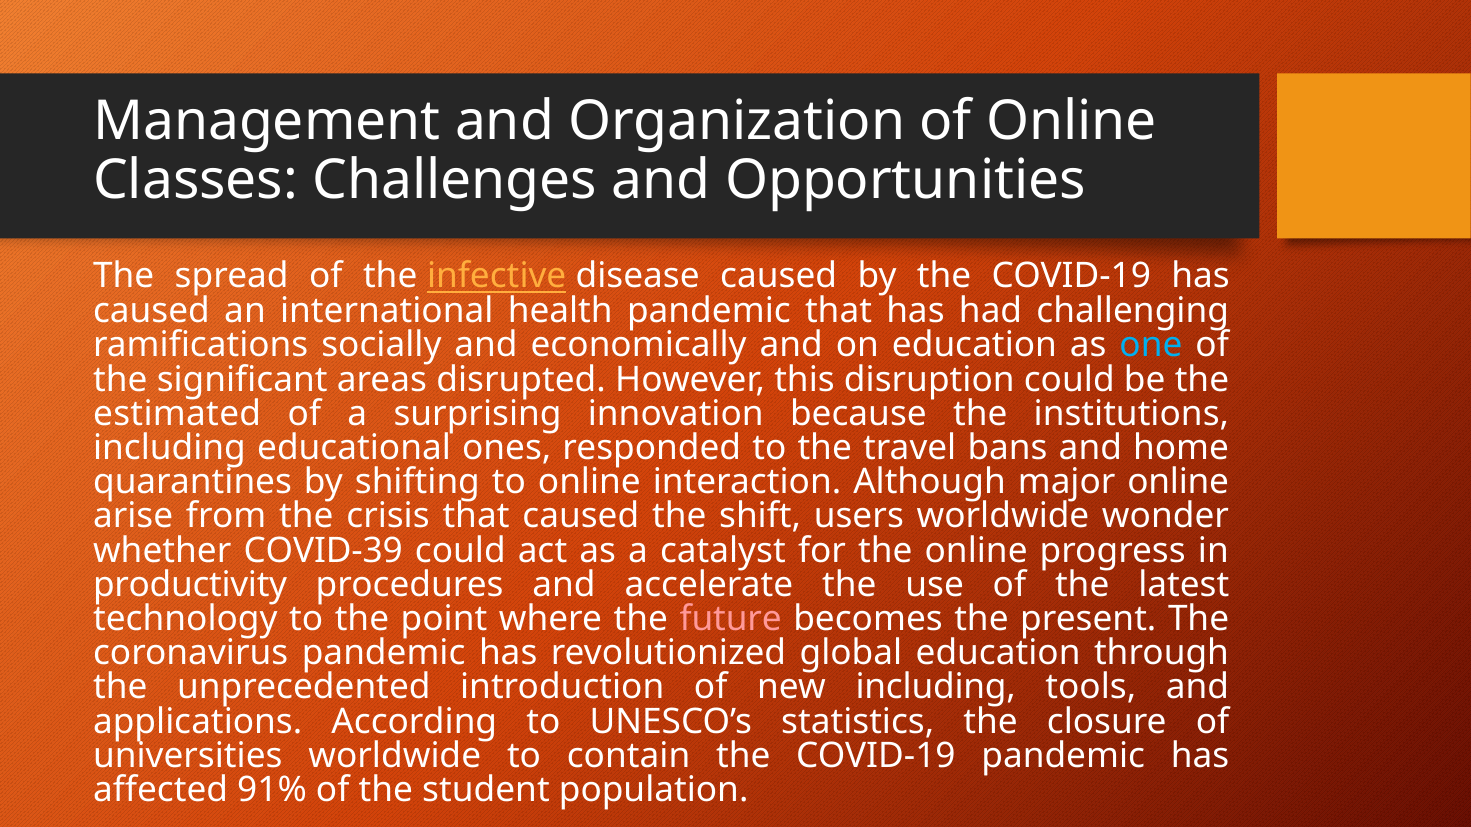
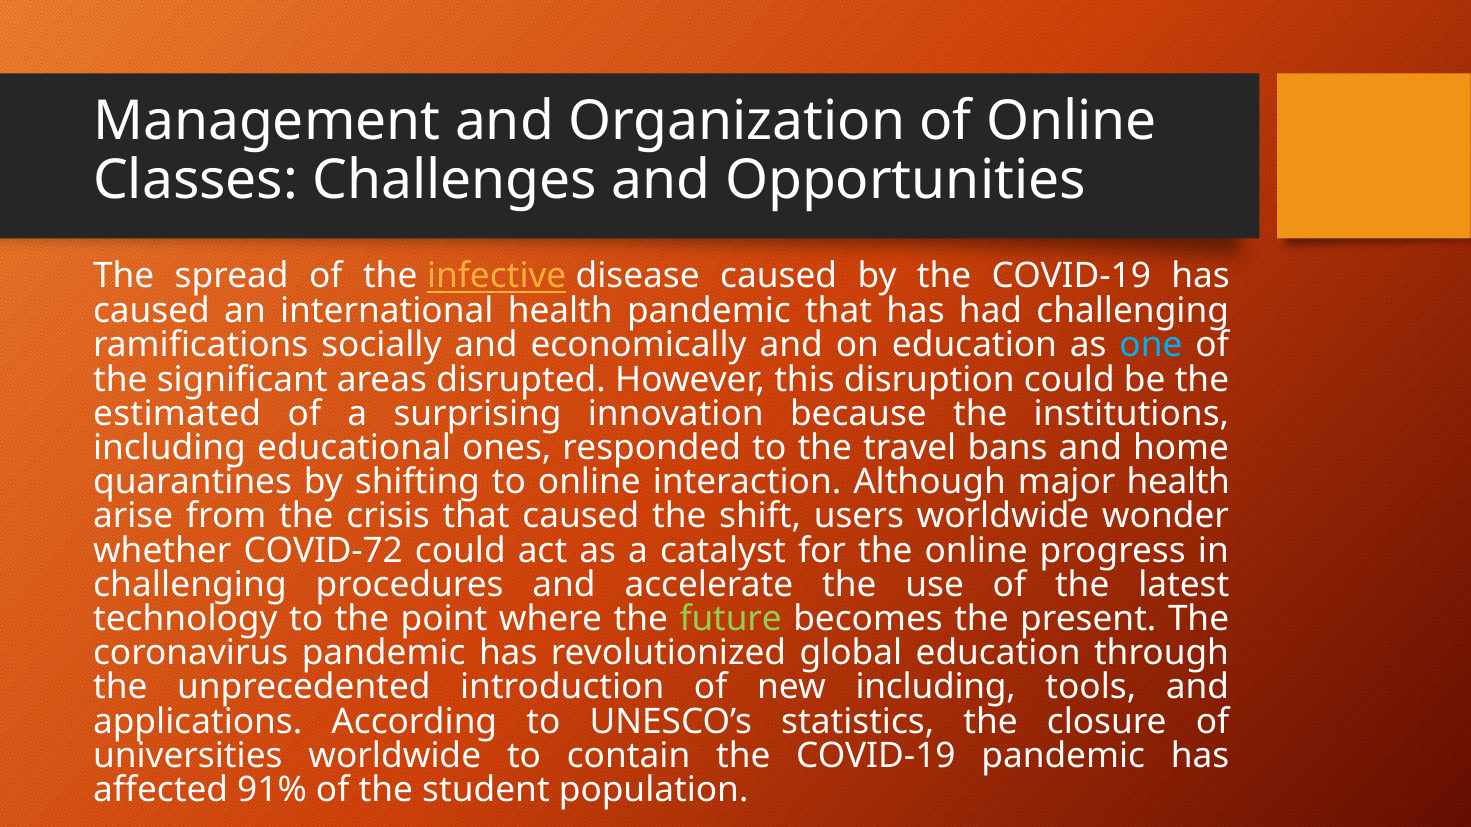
major online: online -> health
COVID-39: COVID-39 -> COVID-72
productivity at (190, 585): productivity -> challenging
future colour: pink -> light green
